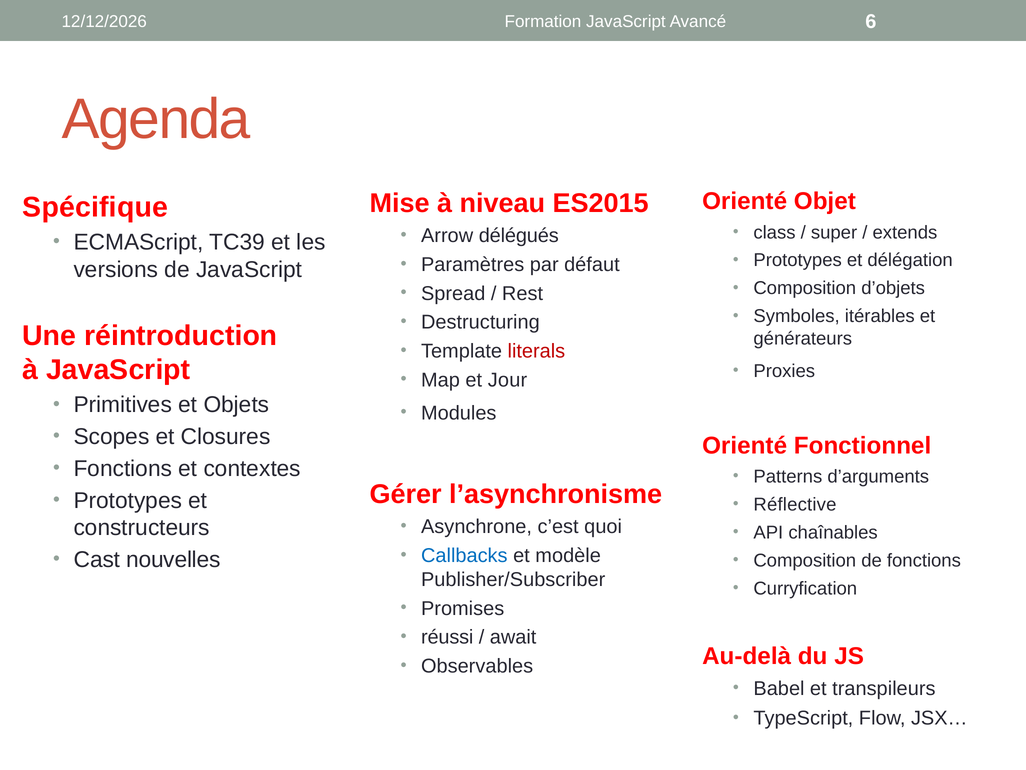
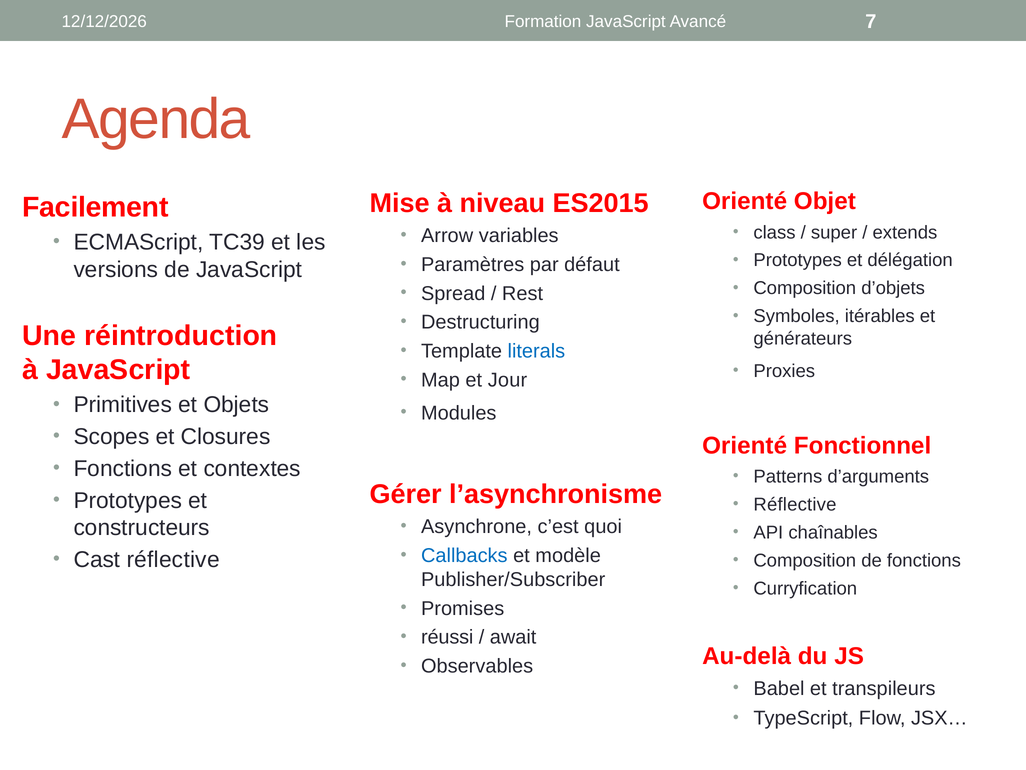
6: 6 -> 7
Spécifique: Spécifique -> Facilement
délégués: délégués -> variables
literals colour: red -> blue
Cast nouvelles: nouvelles -> réflective
